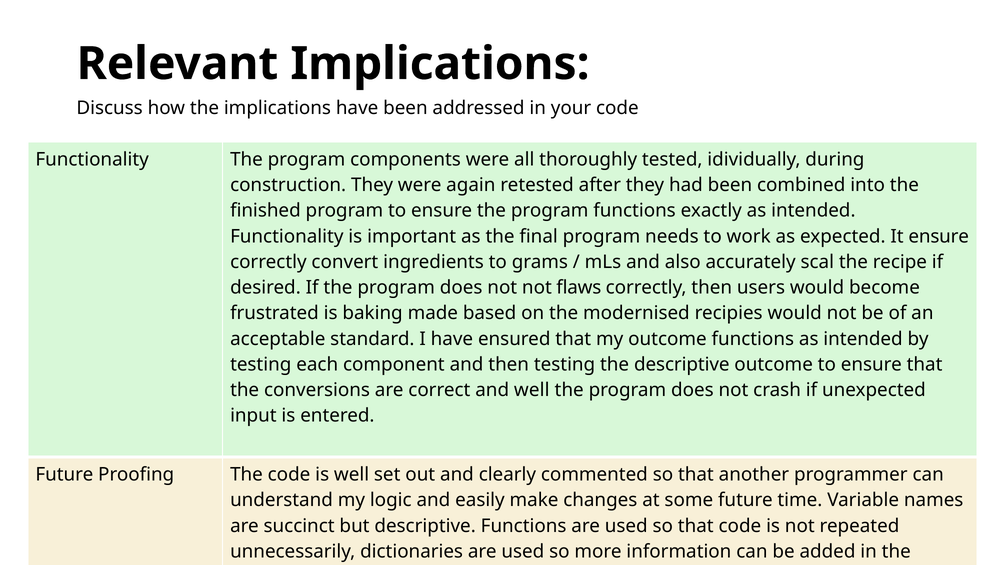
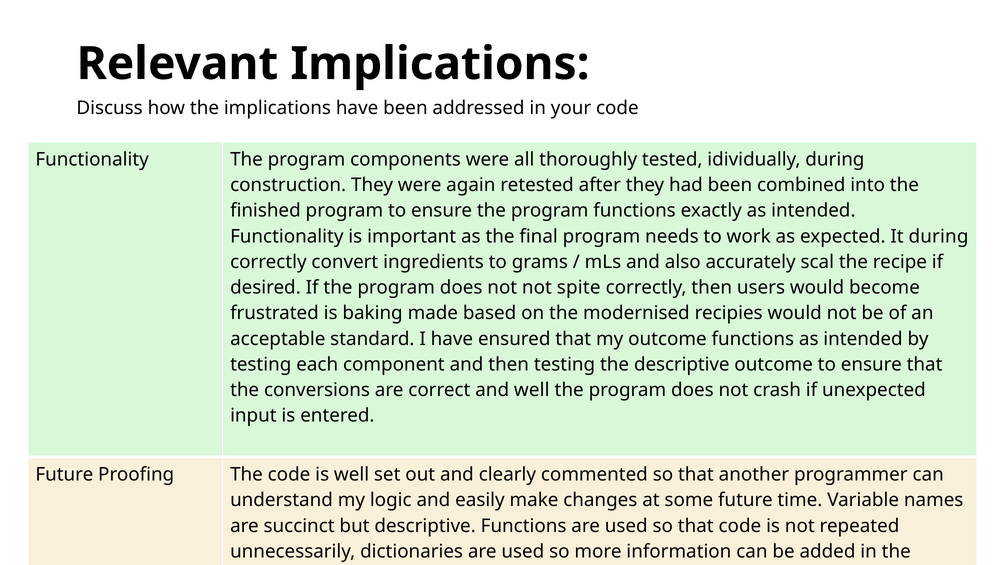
It ensure: ensure -> during
flaws: flaws -> spite
